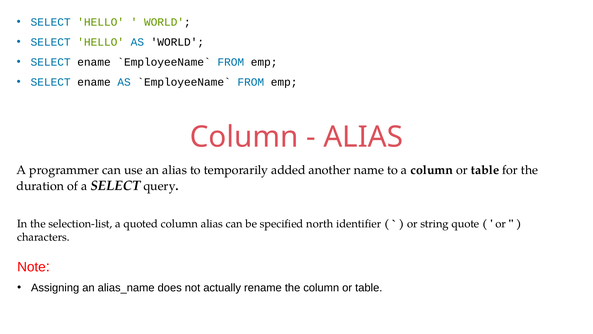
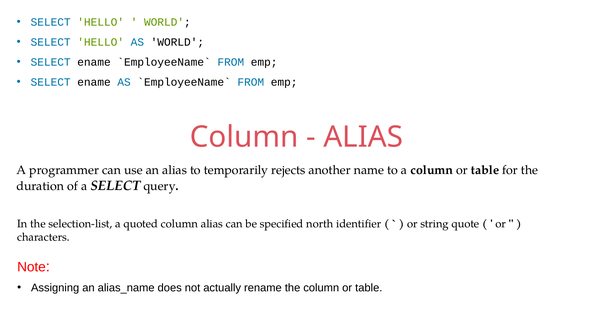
added: added -> rejects
